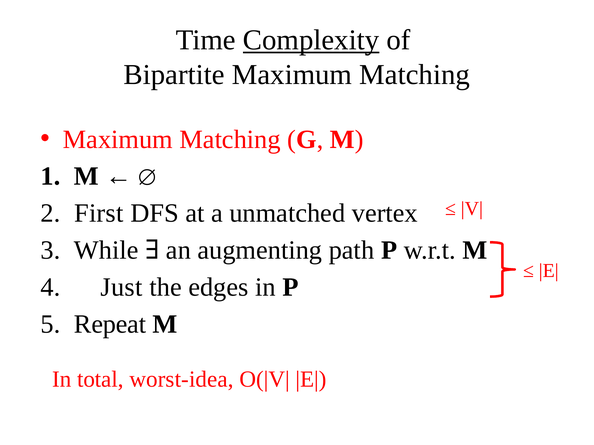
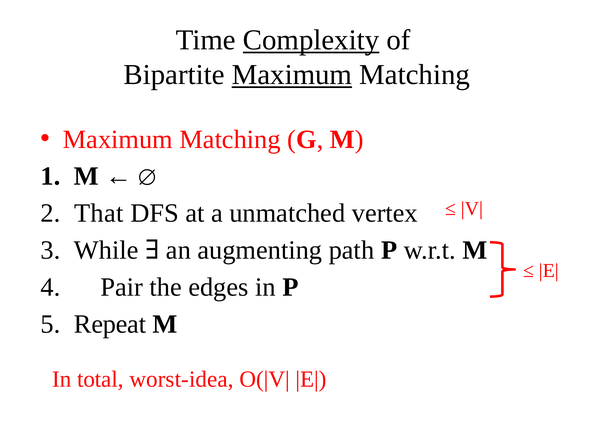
Maximum at (292, 75) underline: none -> present
First: First -> That
Just: Just -> Pair
